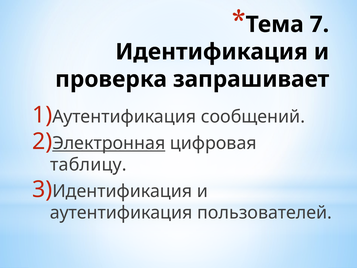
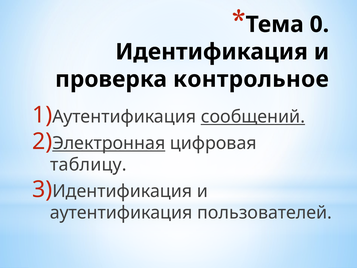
7: 7 -> 0
запрашивает: запрашивает -> контрольное
сообщений underline: none -> present
